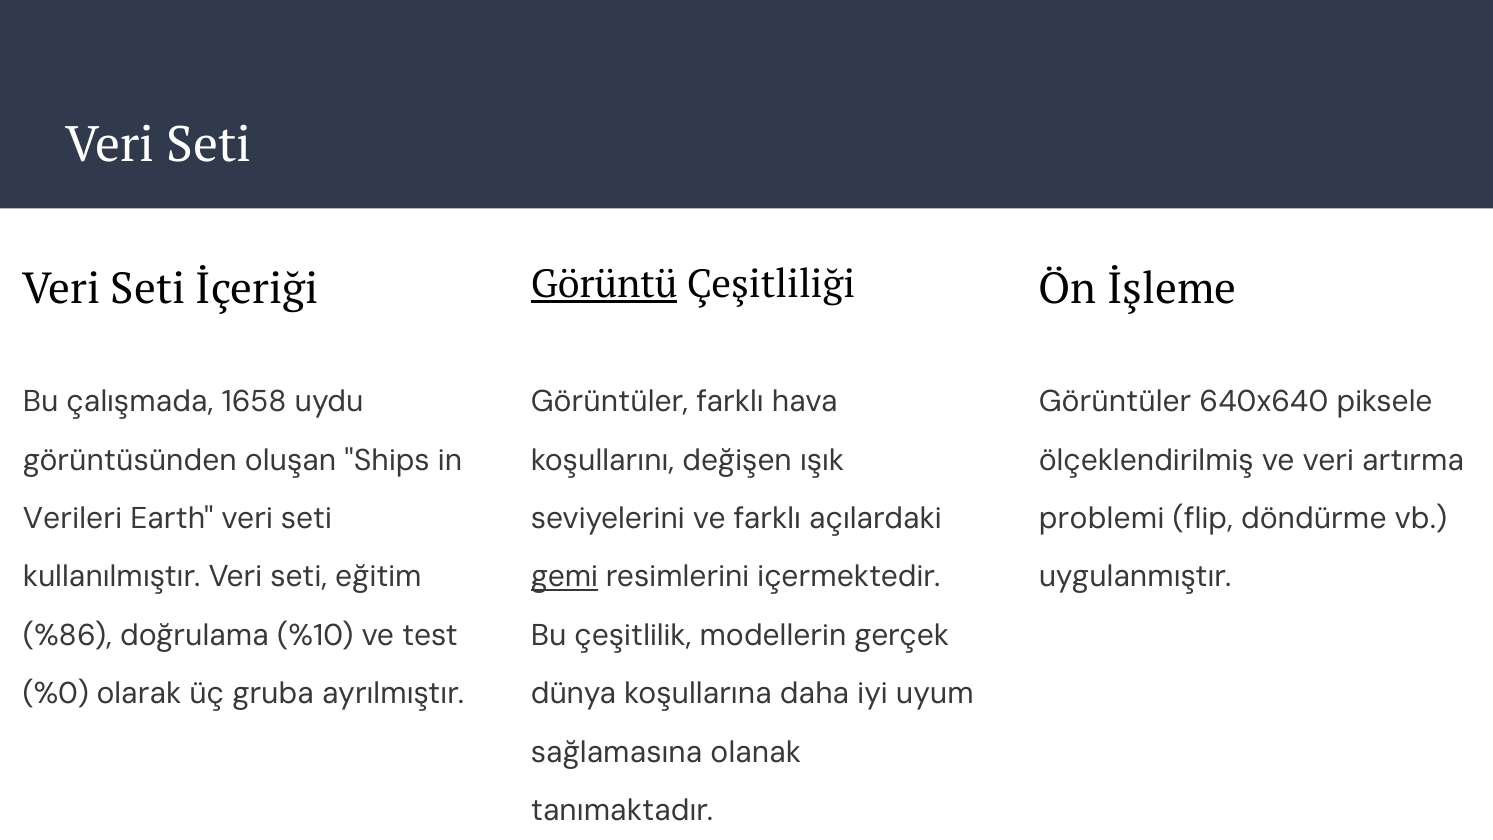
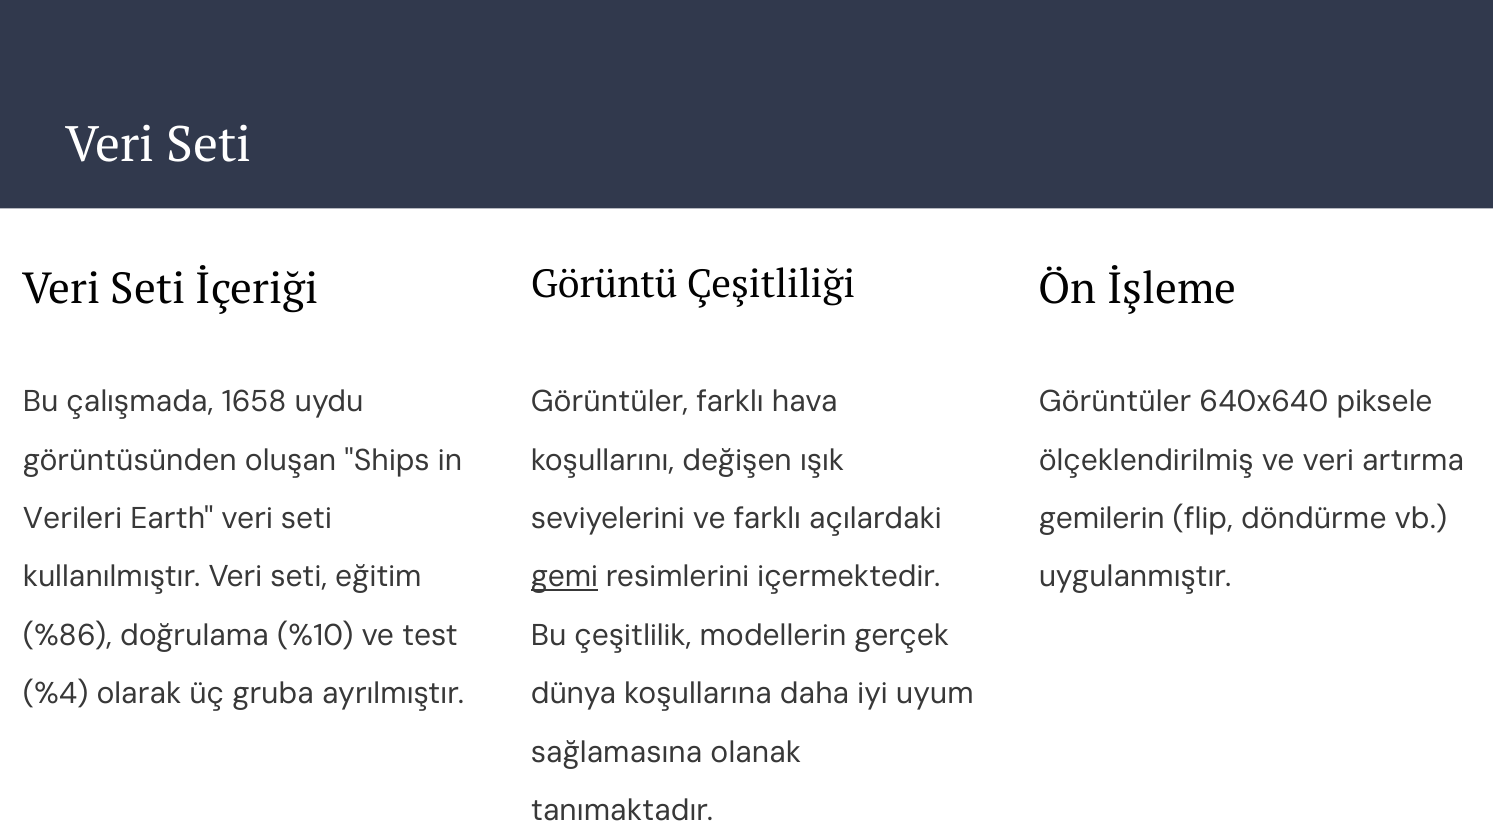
Görüntü underline: present -> none
problemi: problemi -> gemilerin
%0: %0 -> %4
